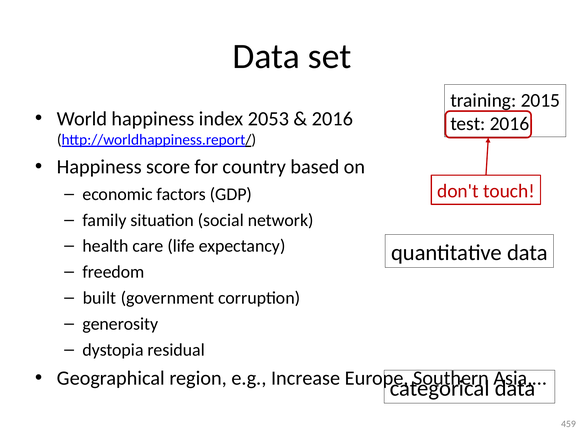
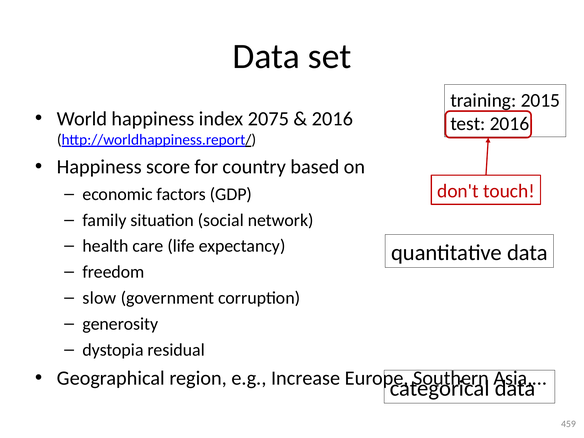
2053: 2053 -> 2075
built: built -> slow
